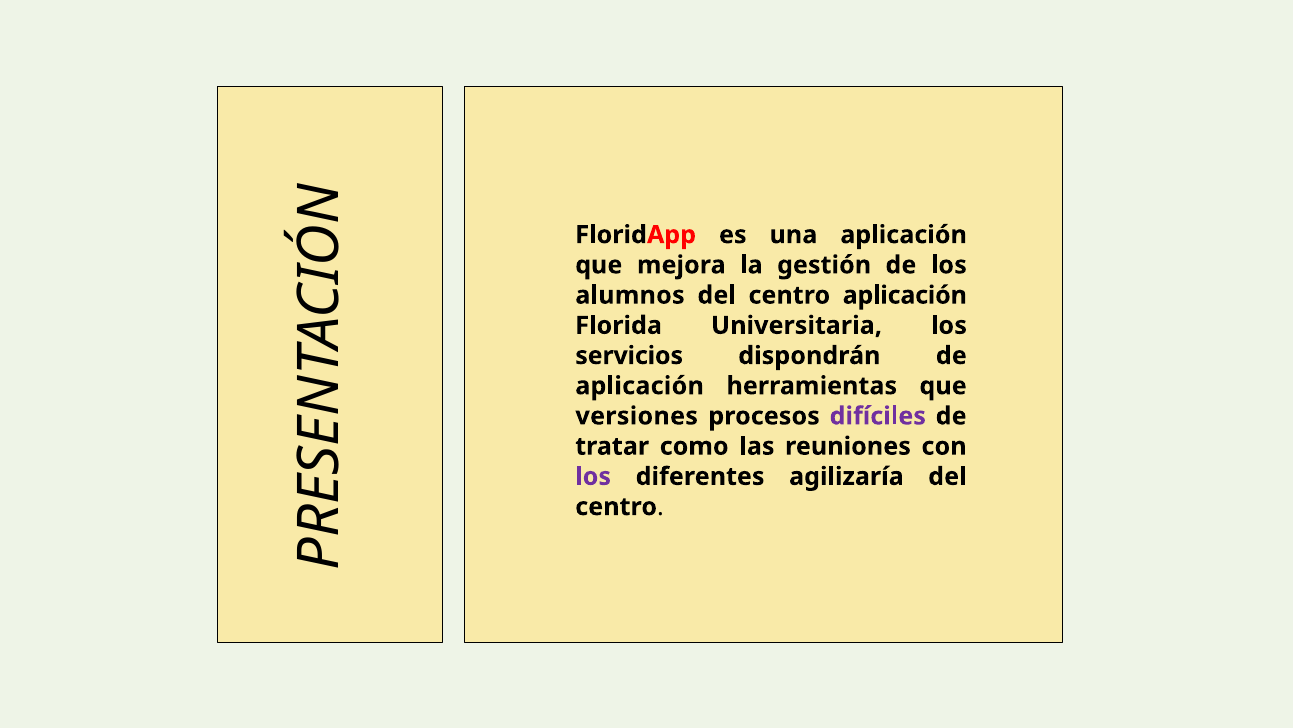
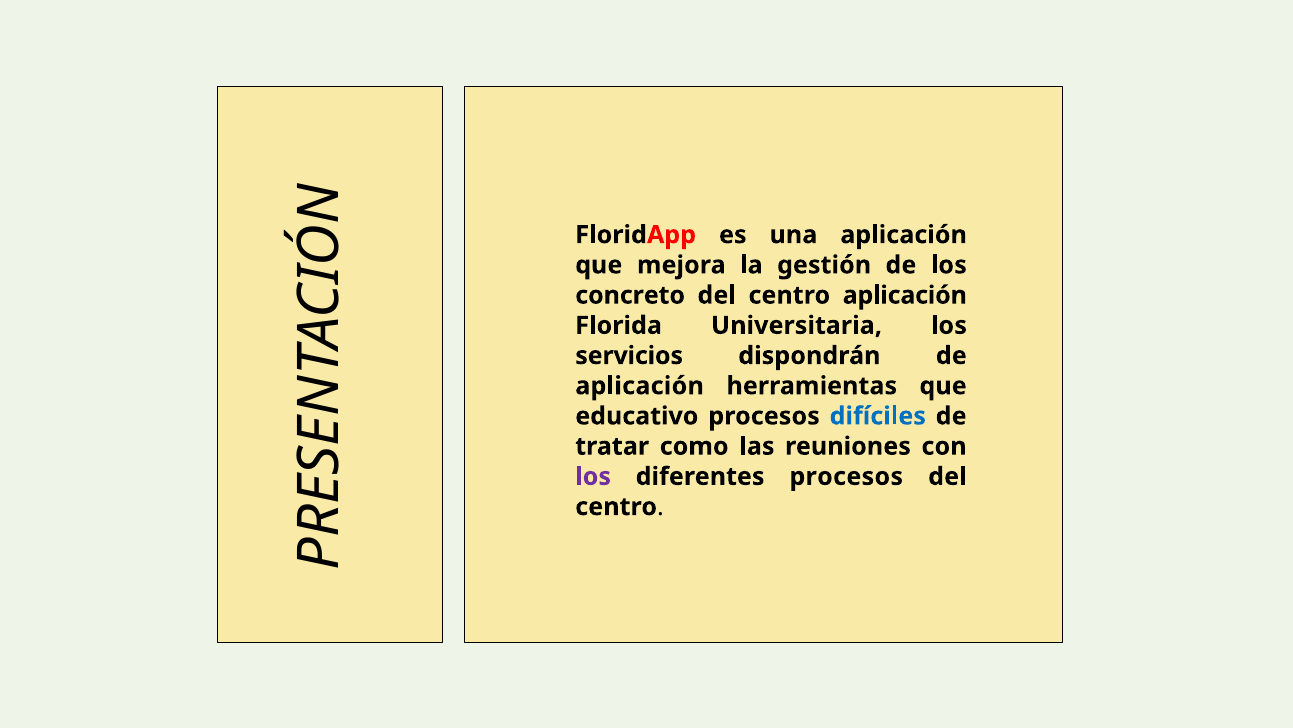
alumnos: alumnos -> concreto
versiones: versiones -> educativo
difíciles colour: purple -> blue
diferentes agilizaría: agilizaría -> procesos
